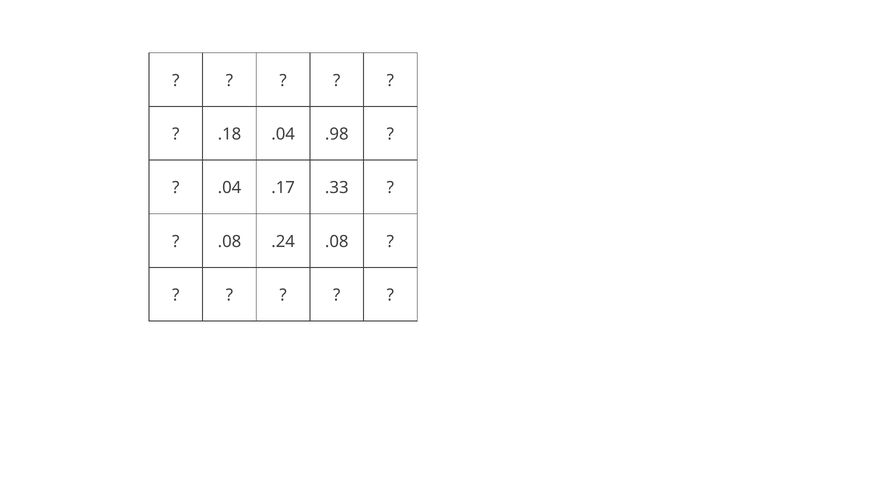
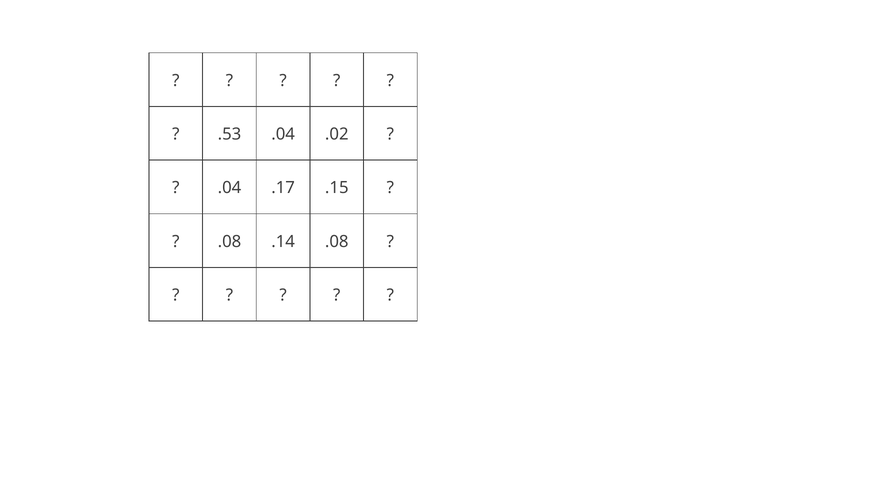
.18: .18 -> .53
.98: .98 -> .02
.33: .33 -> .15
.24: .24 -> .14
